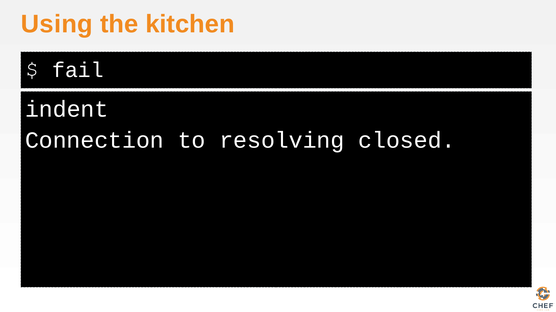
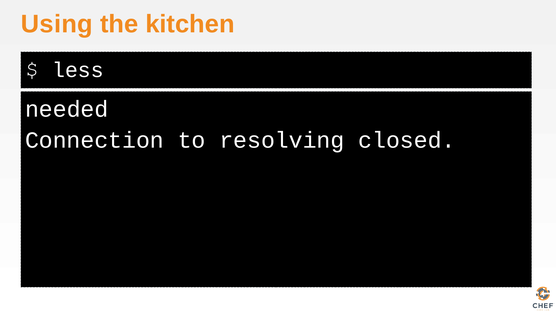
fail: fail -> less
indent: indent -> needed
